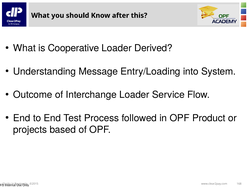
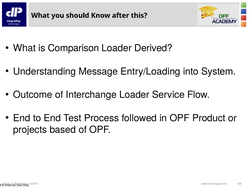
Cooperative: Cooperative -> Comparison
